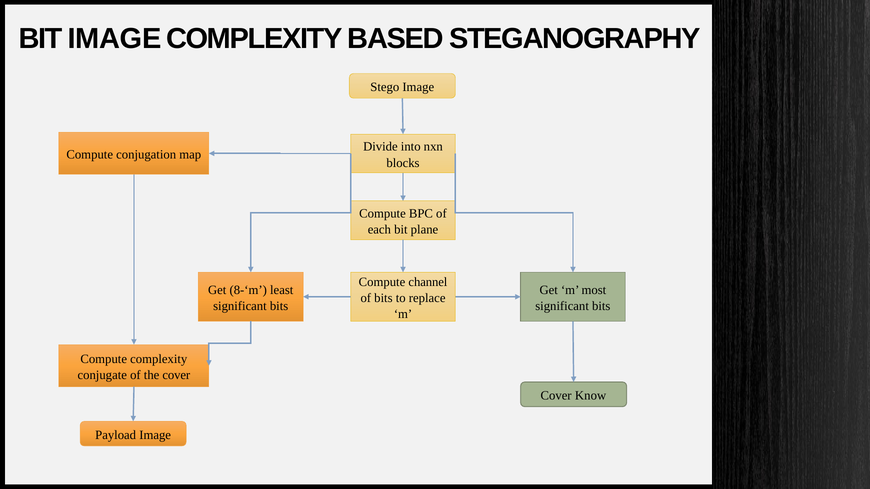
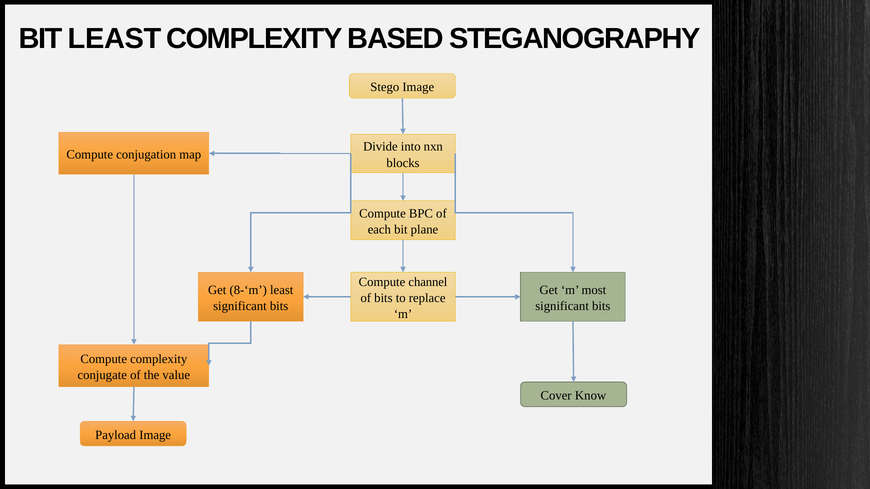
BIT IMAGE: IMAGE -> LEAST
the cover: cover -> value
